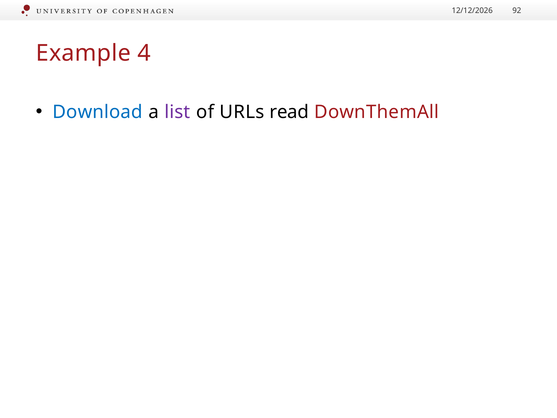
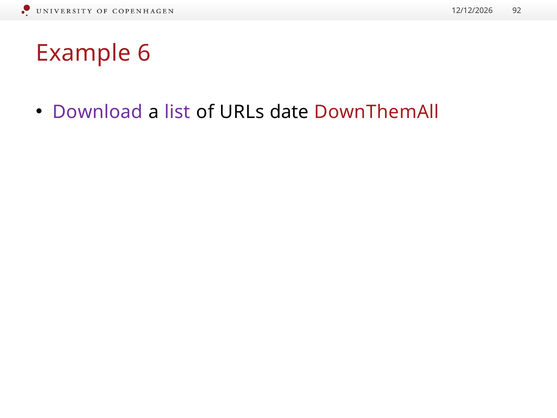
4: 4 -> 6
Download colour: blue -> purple
read: read -> date
